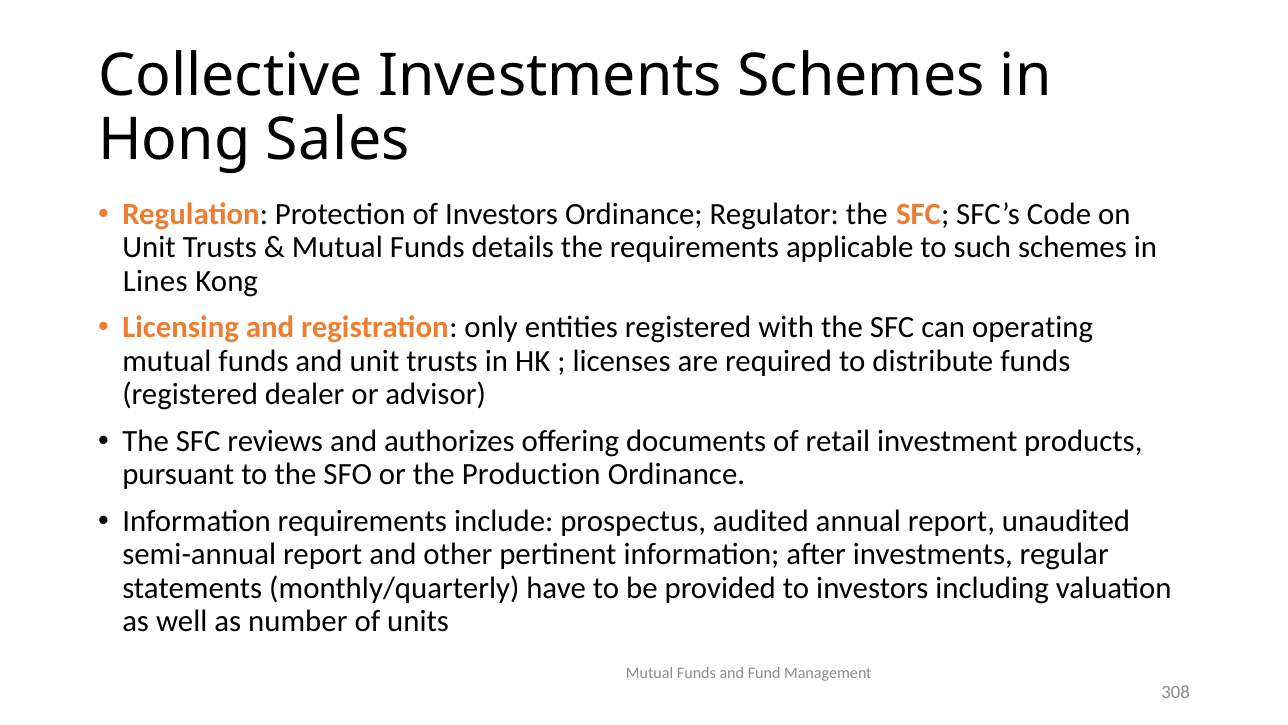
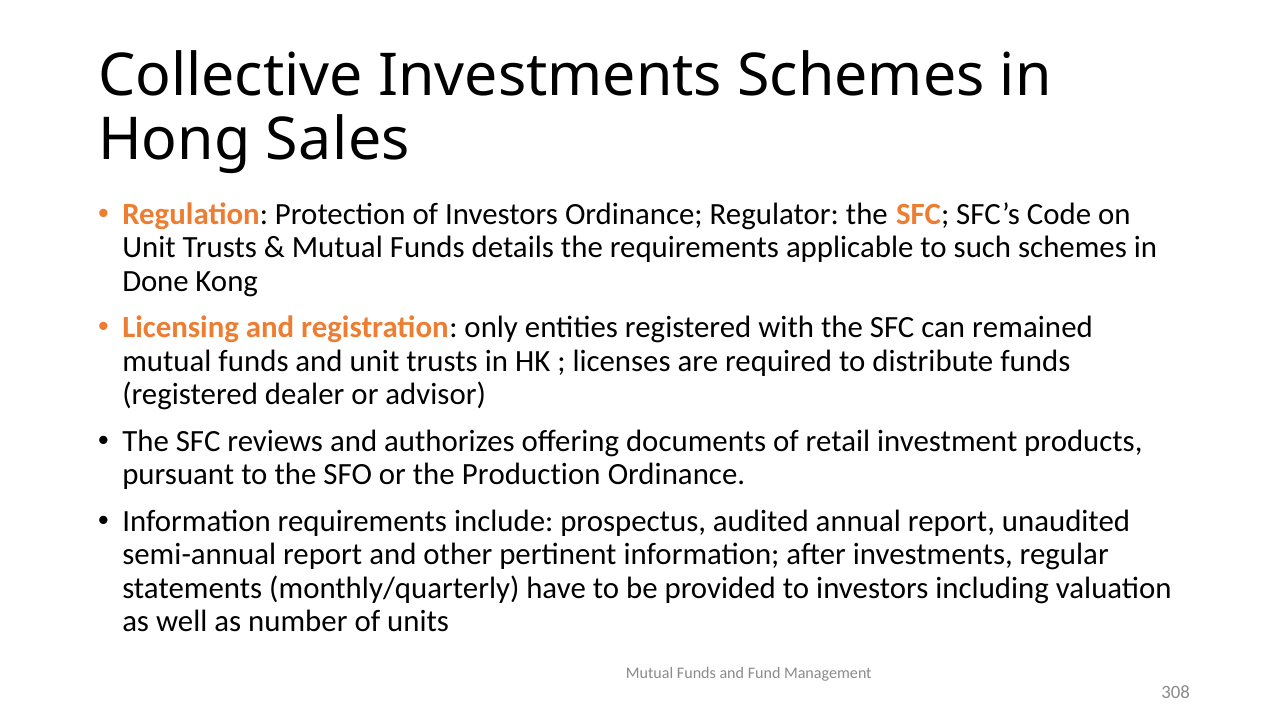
Lines: Lines -> Done
operating: operating -> remained
